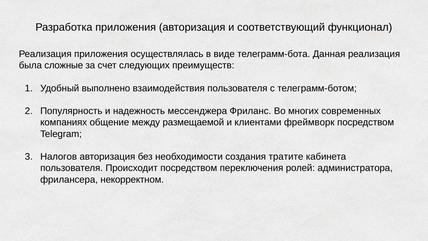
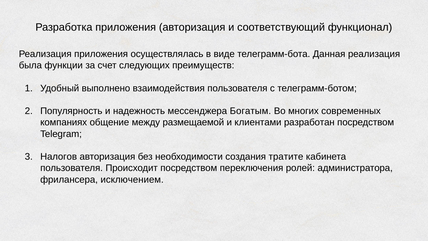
сложные: сложные -> функции
Фриланс: Фриланс -> Богатым
фреймворк: фреймворк -> разработан
некорректном: некорректном -> исключением
